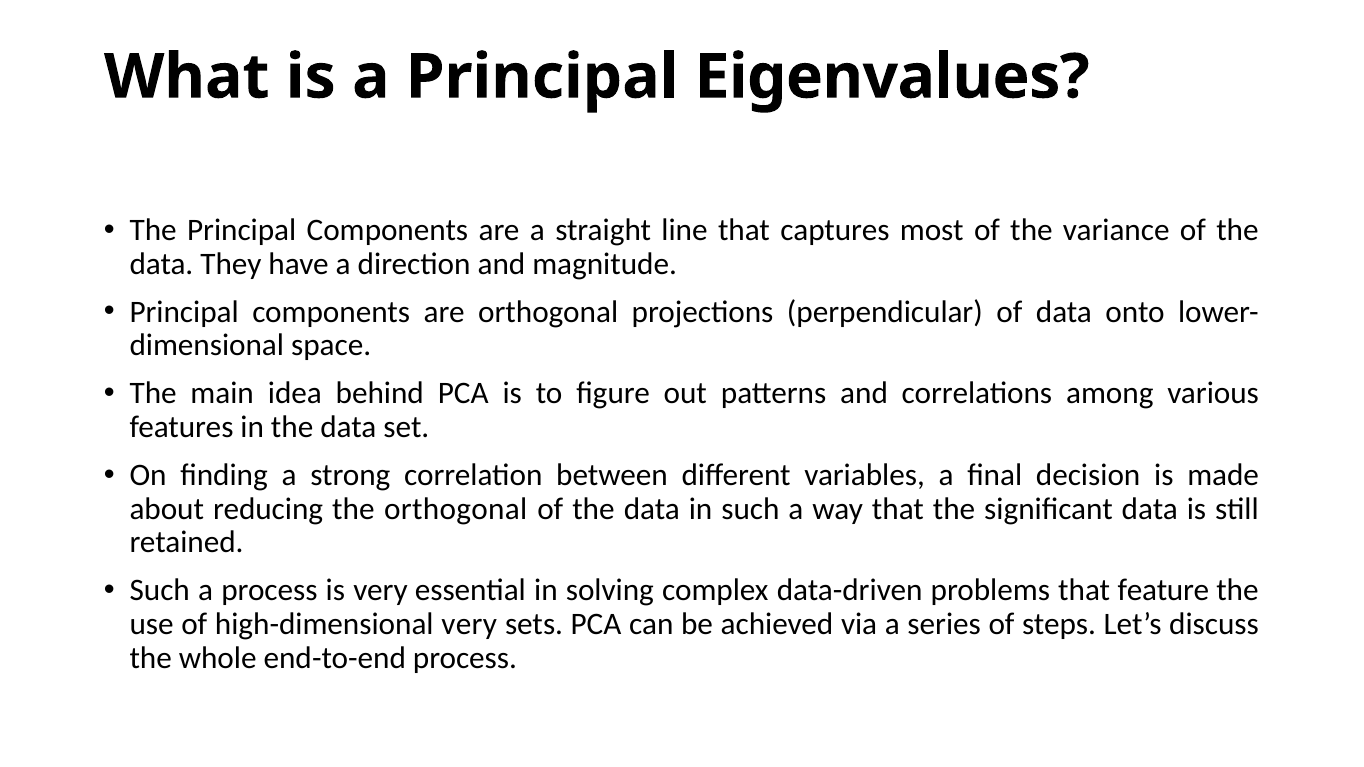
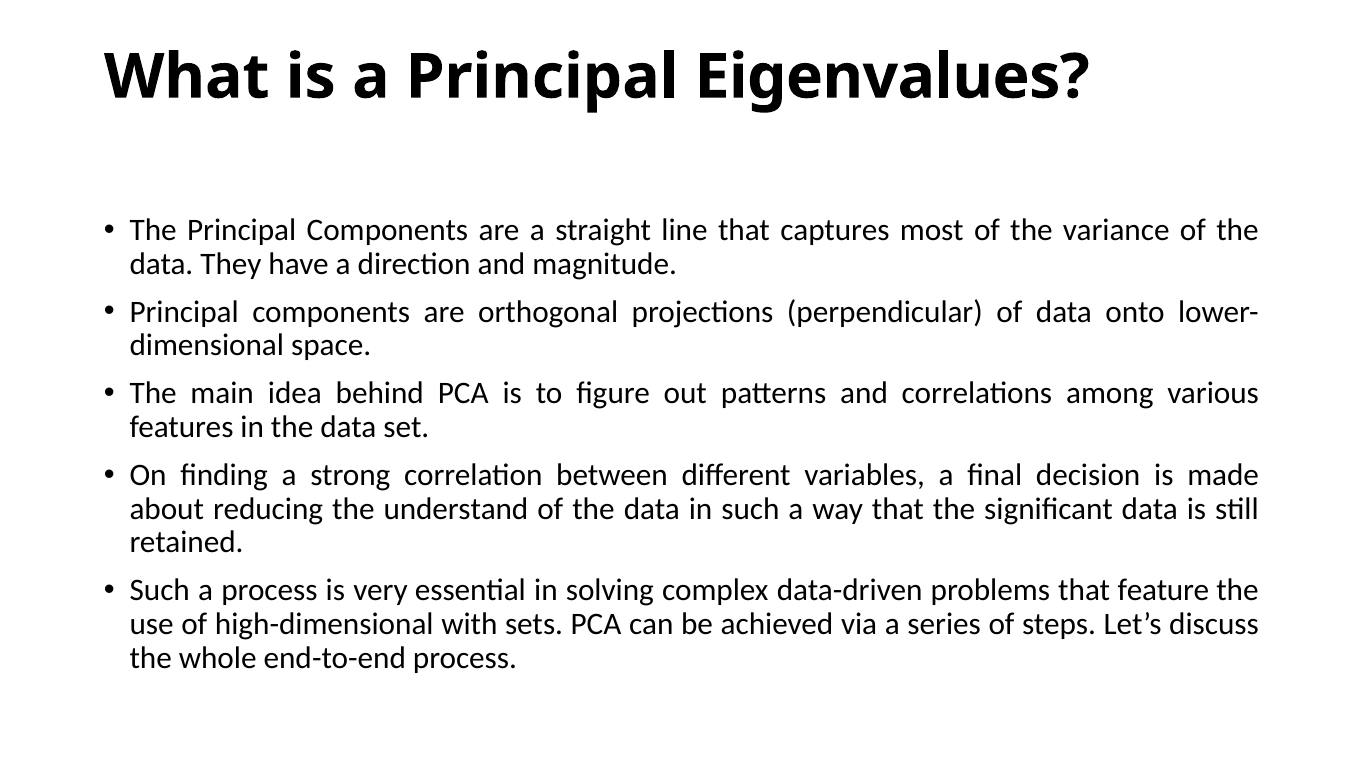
the orthogonal: orthogonal -> understand
high-dimensional very: very -> with
